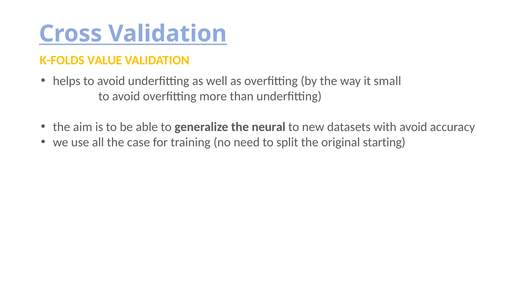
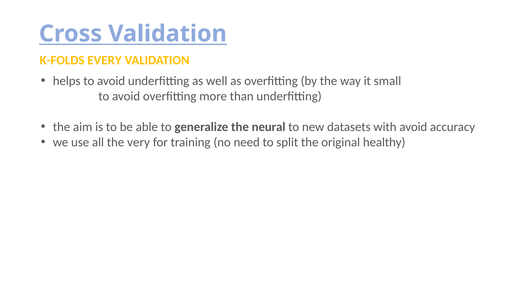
VALUE: VALUE -> EVERY
case: case -> very
starting: starting -> healthy
